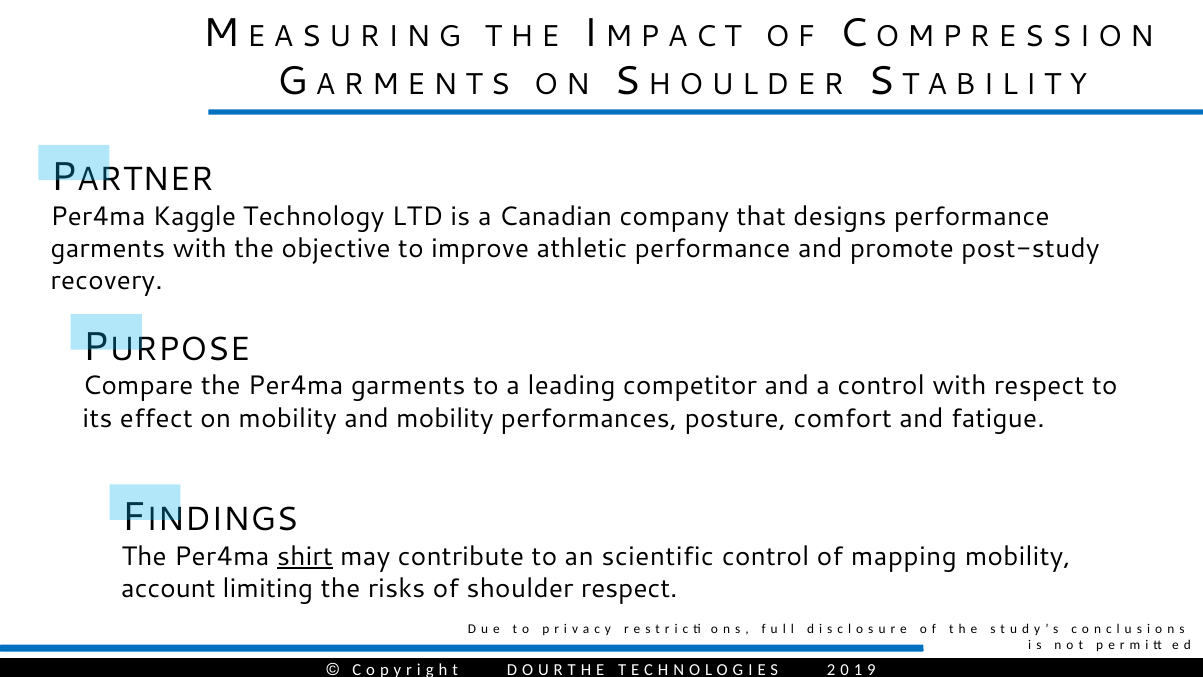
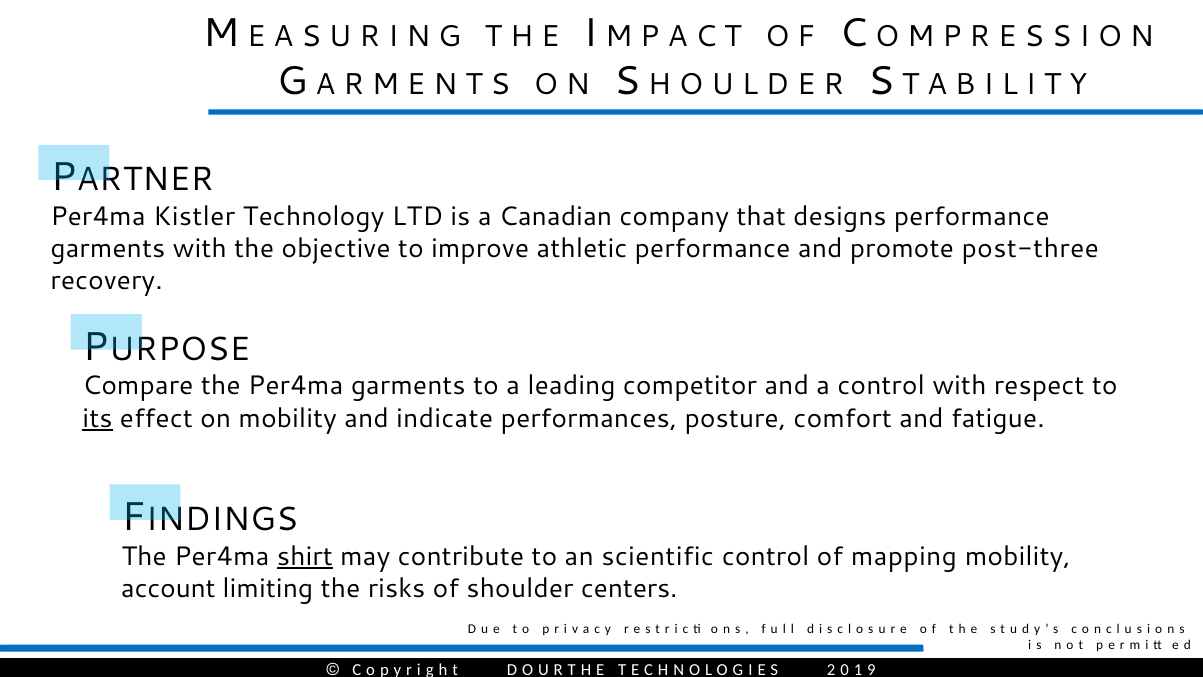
Kaggle: Kaggle -> Kistler
post-study: post-study -> post-three
its underline: none -> present
and mobility: mobility -> indicate
shoulder respect: respect -> centers
